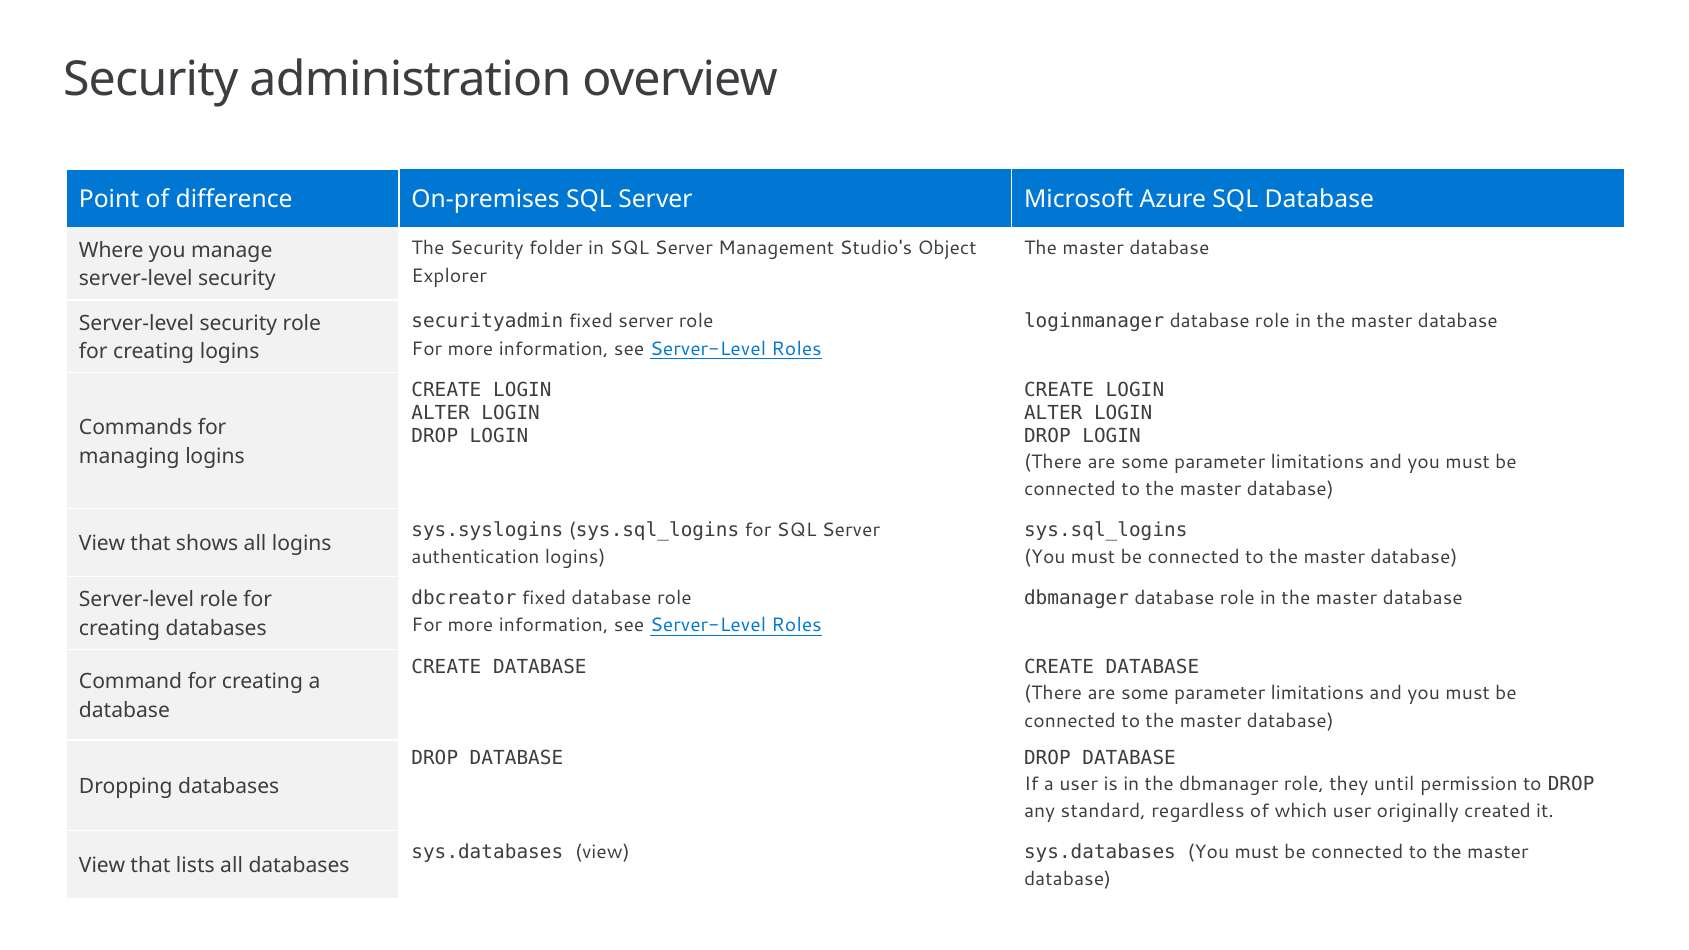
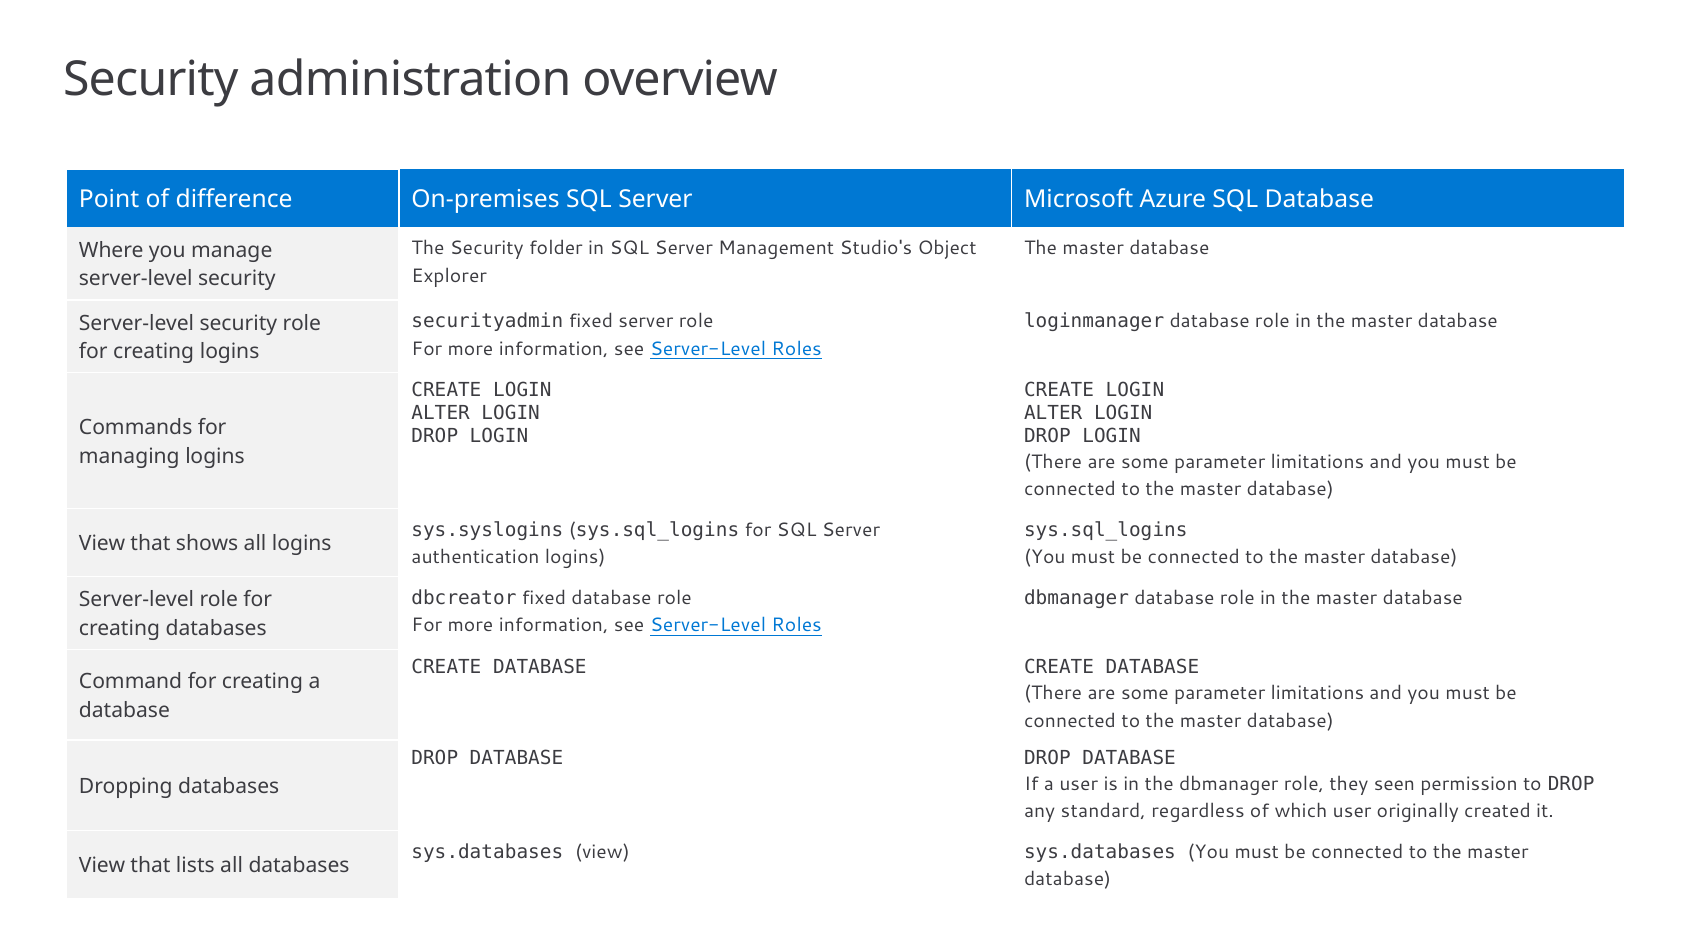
until: until -> seen
